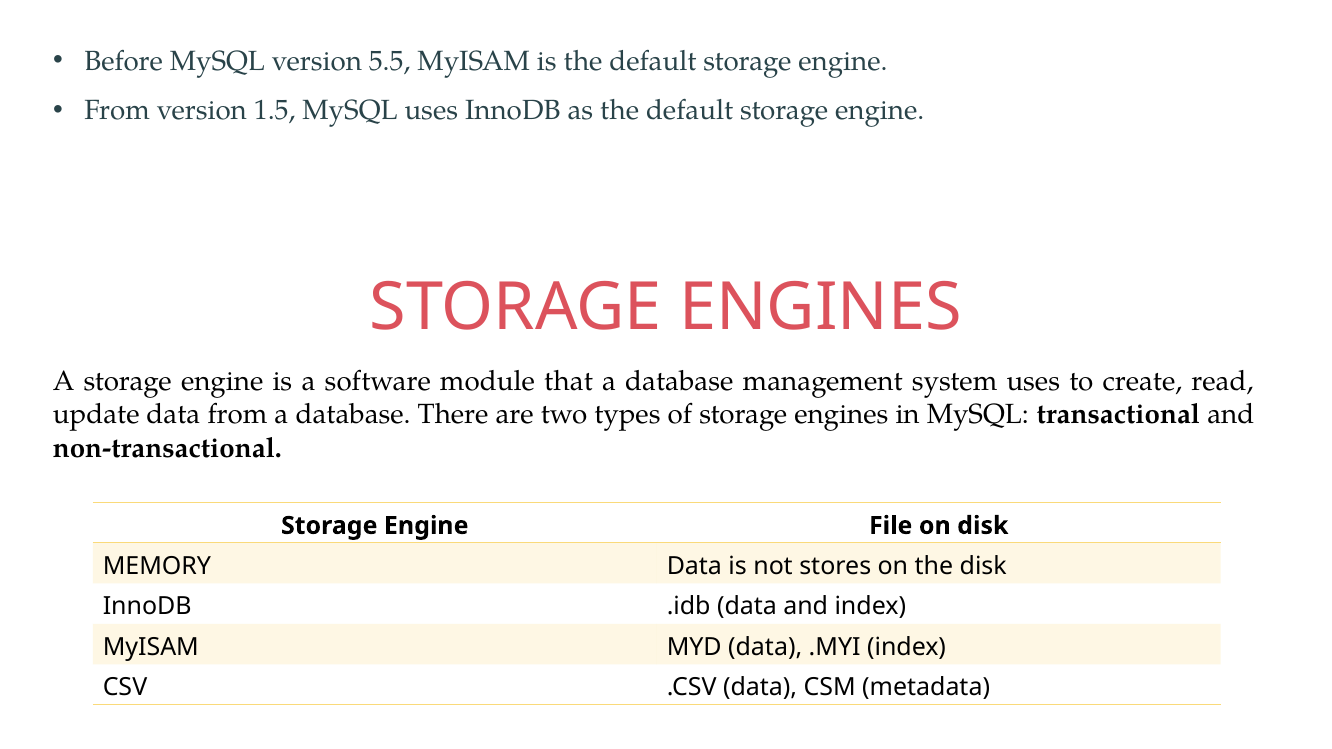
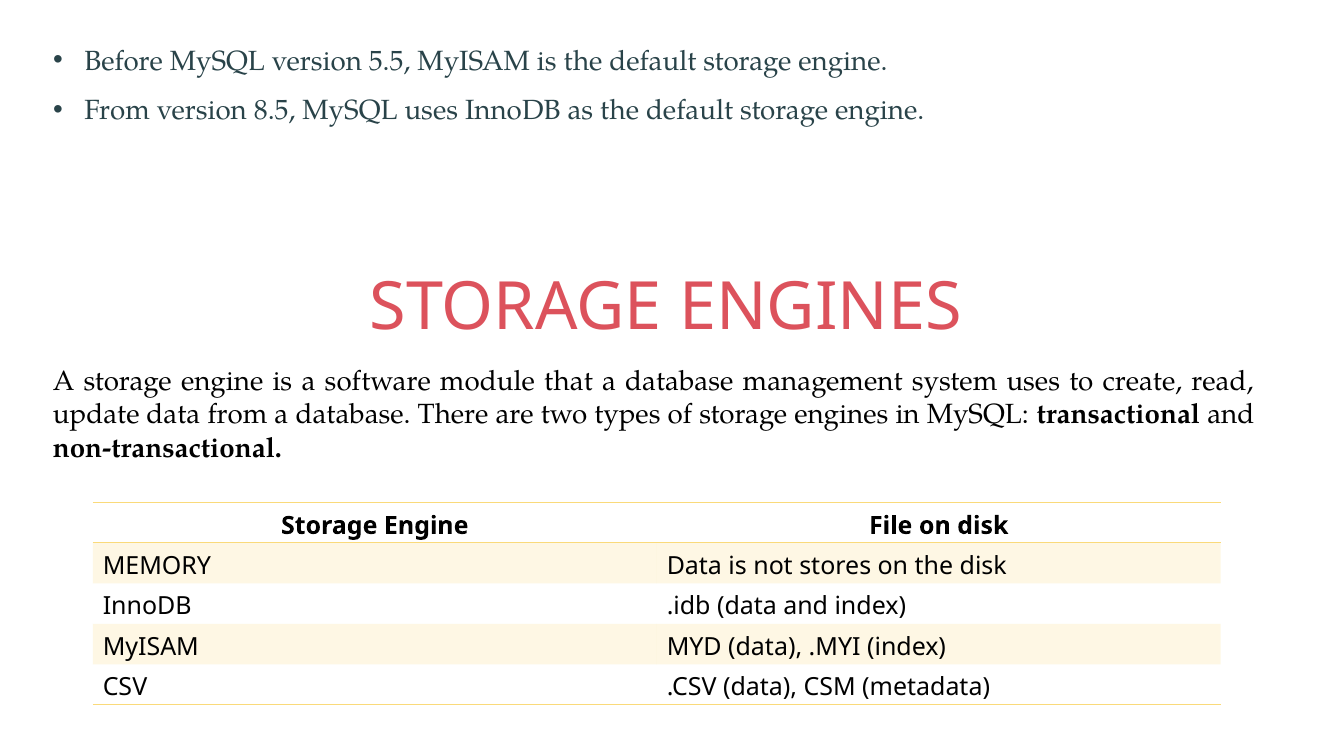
1.5: 1.5 -> 8.5
